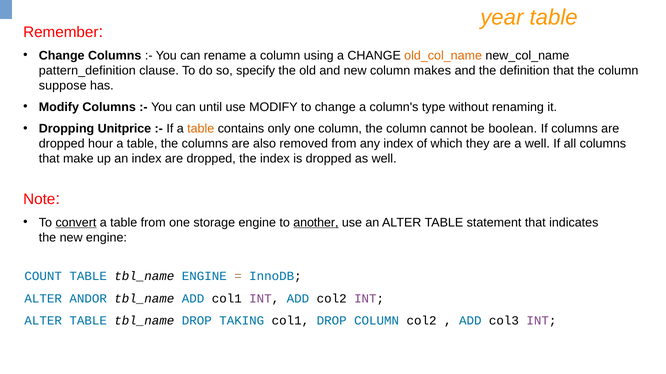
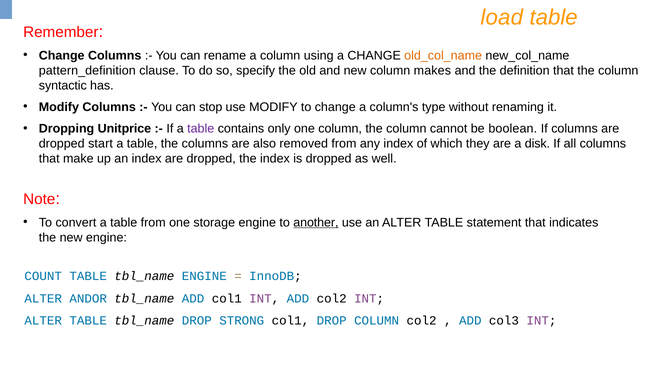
year: year -> load
suppose: suppose -> syntactic
until: until -> stop
table at (201, 129) colour: orange -> purple
hour: hour -> start
a well: well -> disk
convert underline: present -> none
TAKING: TAKING -> STRONG
